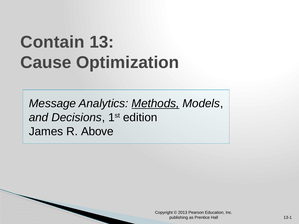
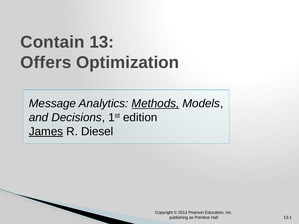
Cause: Cause -> Offers
James underline: none -> present
Above: Above -> Diesel
